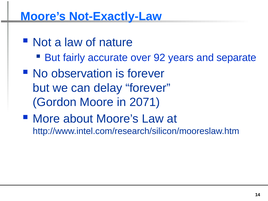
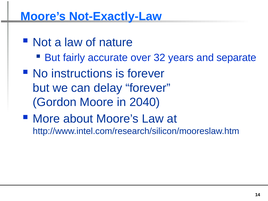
92: 92 -> 32
observation: observation -> instructions
2071: 2071 -> 2040
